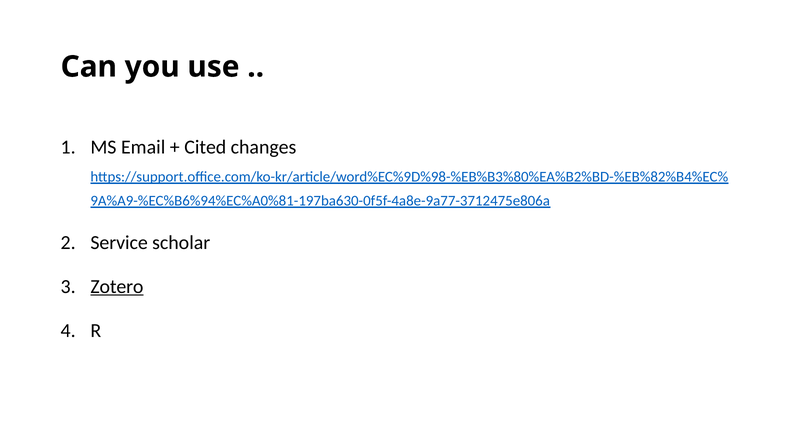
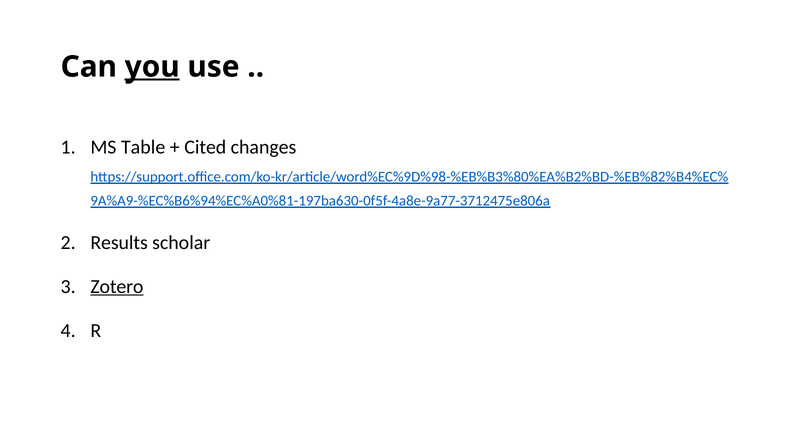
you underline: none -> present
Email: Email -> Table
Service: Service -> Results
